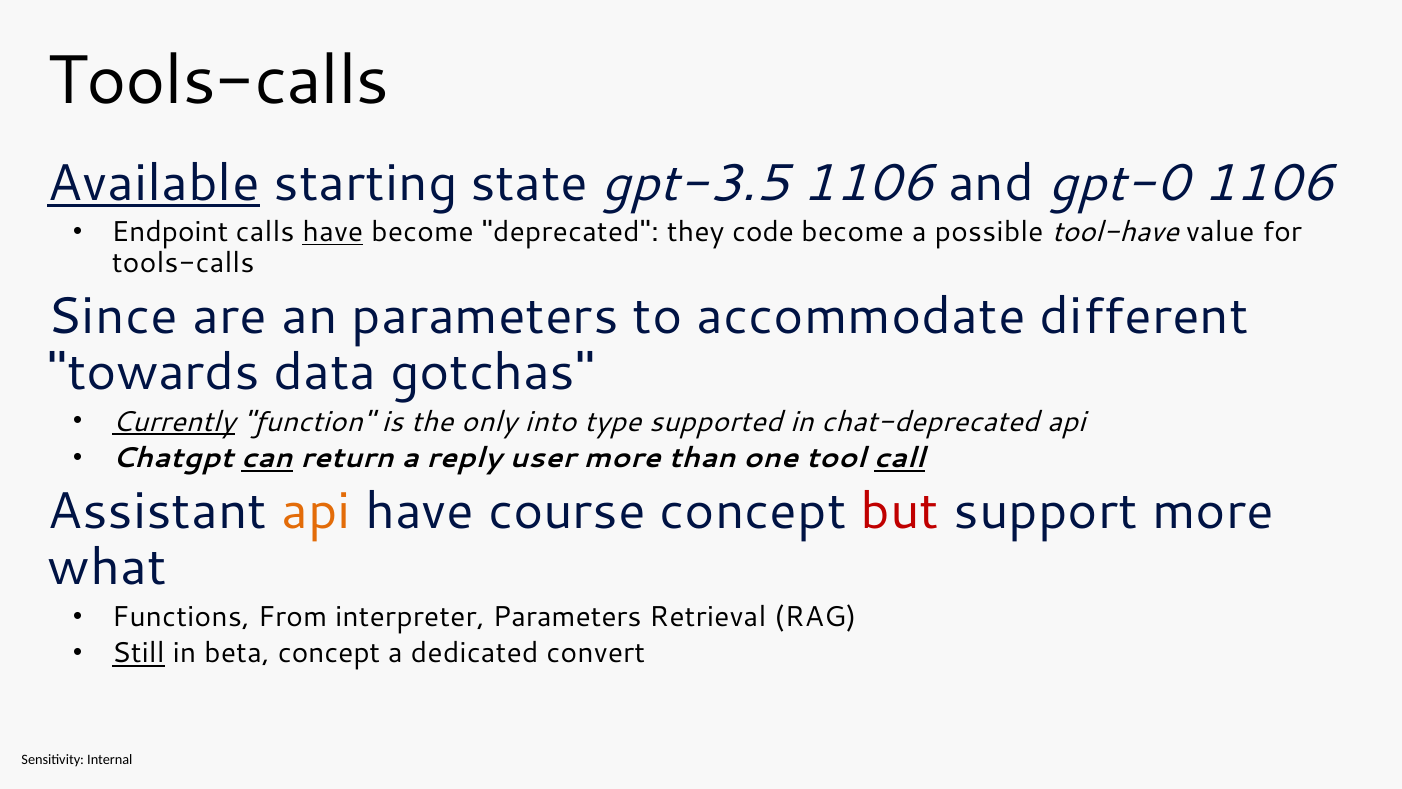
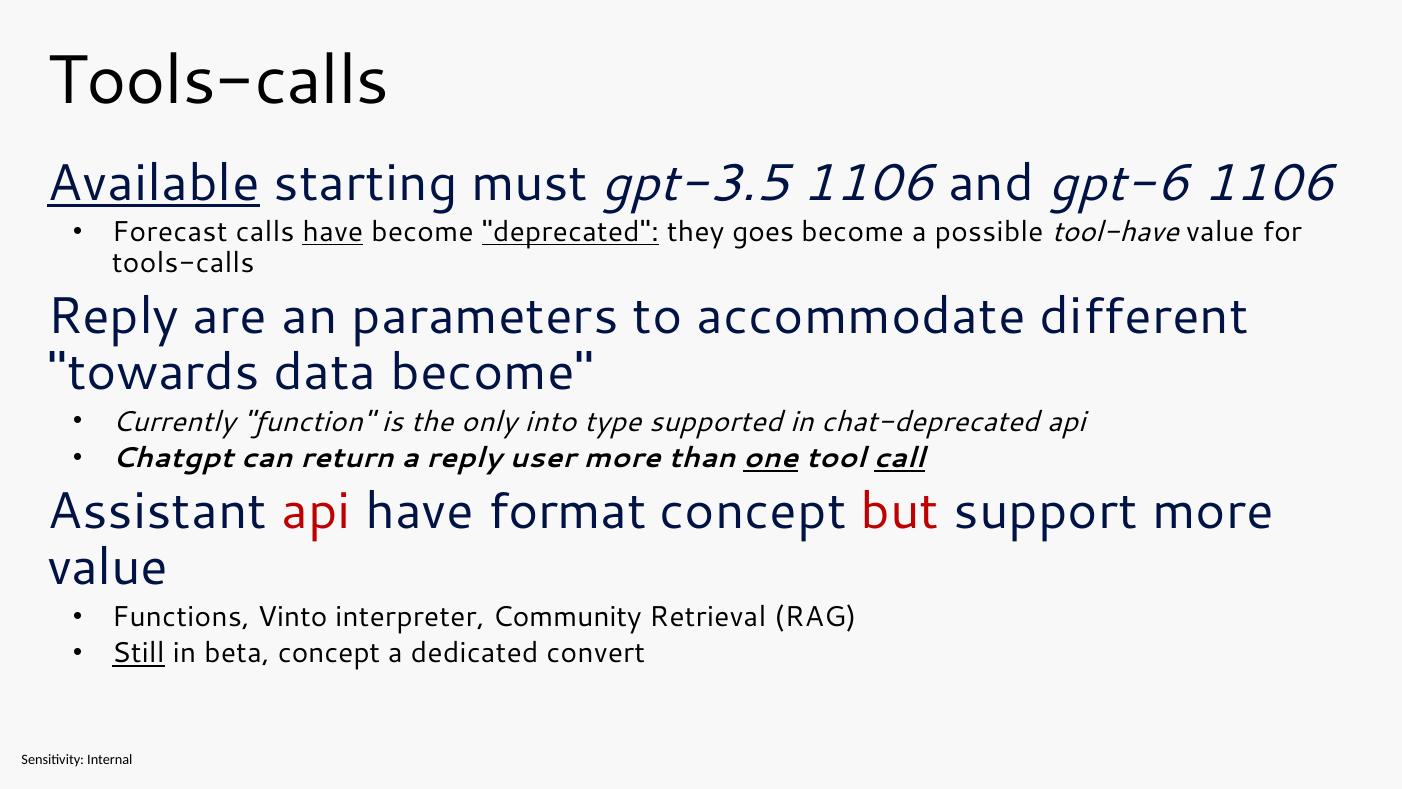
state: state -> must
gpt-0: gpt-0 -> gpt-6
Endpoint: Endpoint -> Forecast
deprecated underline: none -> present
code: code -> goes
Since at (113, 317): Since -> Reply
data gotchas: gotchas -> become
Currently underline: present -> none
can underline: present -> none
one underline: none -> present
api at (316, 511) colour: orange -> red
course: course -> format
what at (107, 567): what -> value
From: From -> Vinto
interpreter Parameters: Parameters -> Community
